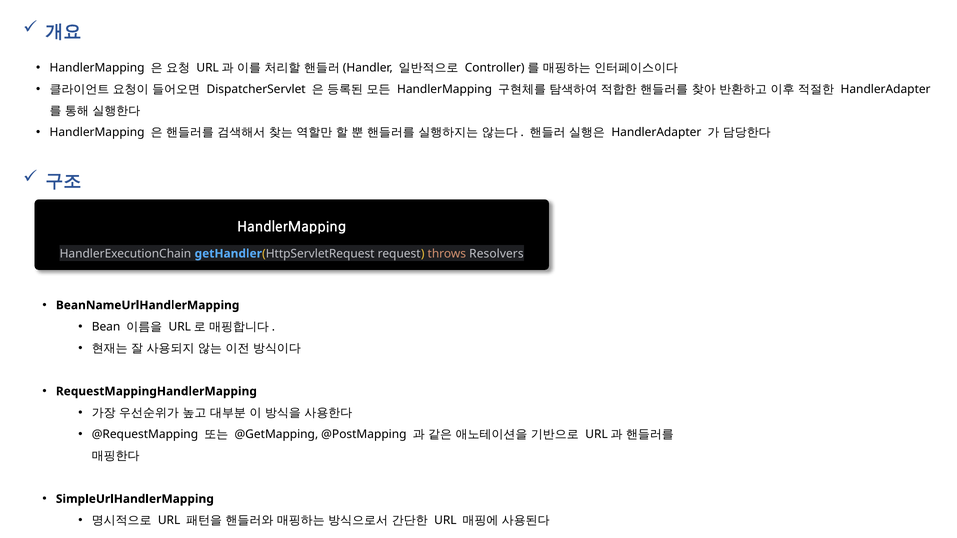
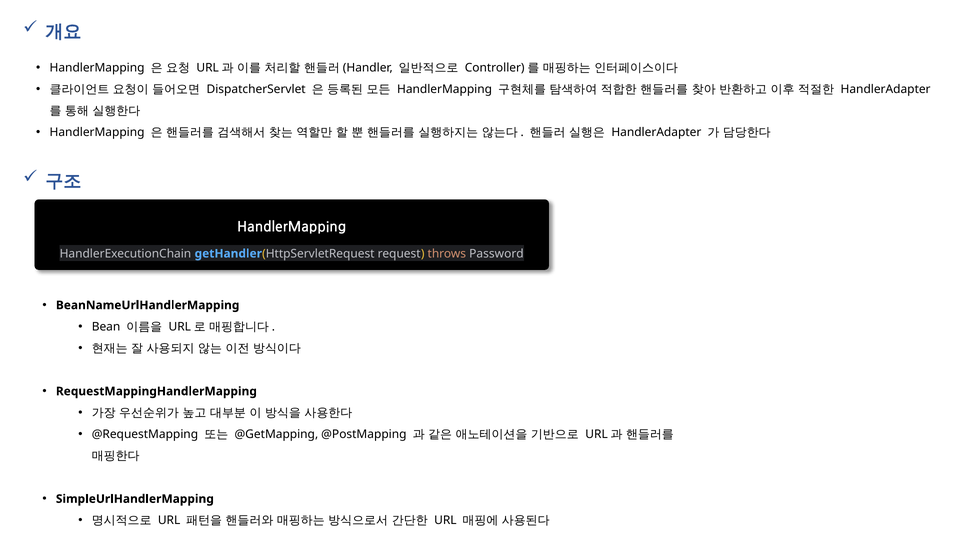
Resolvers: Resolvers -> Password
